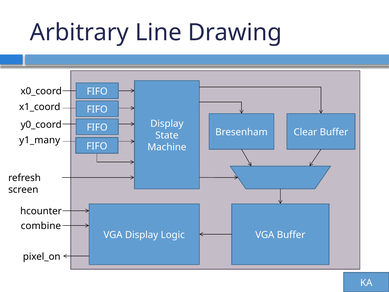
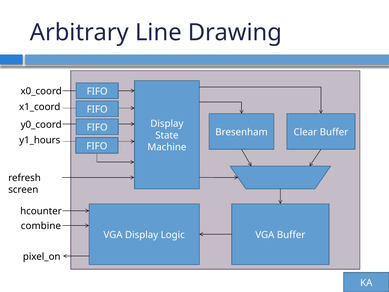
y1_many: y1_many -> y1_hours
